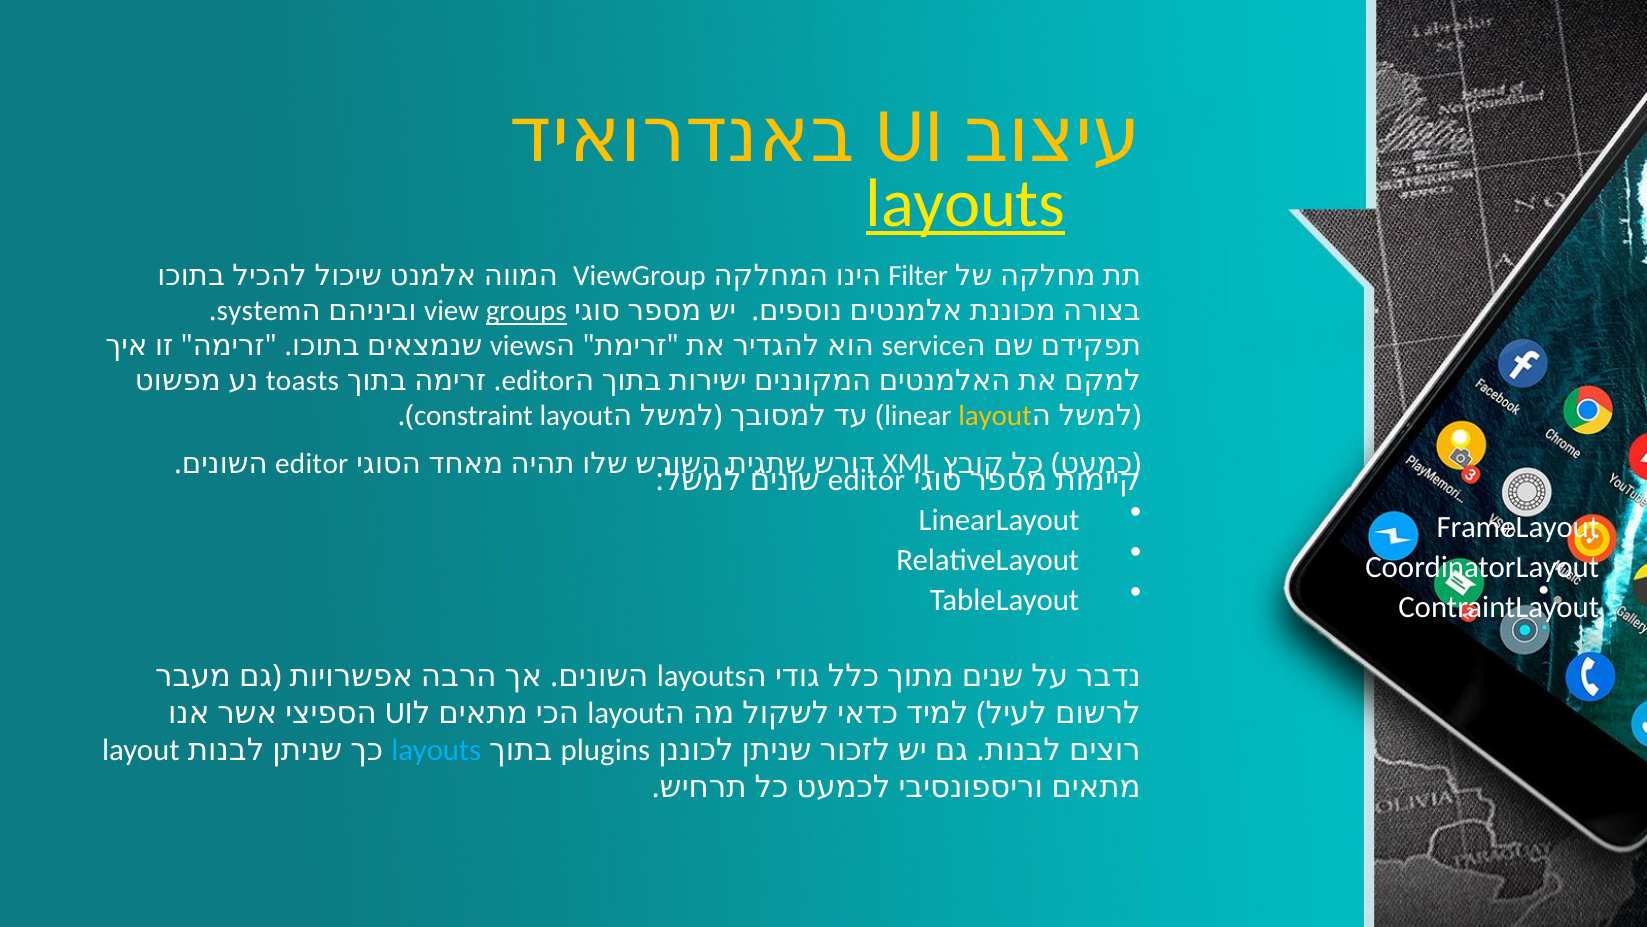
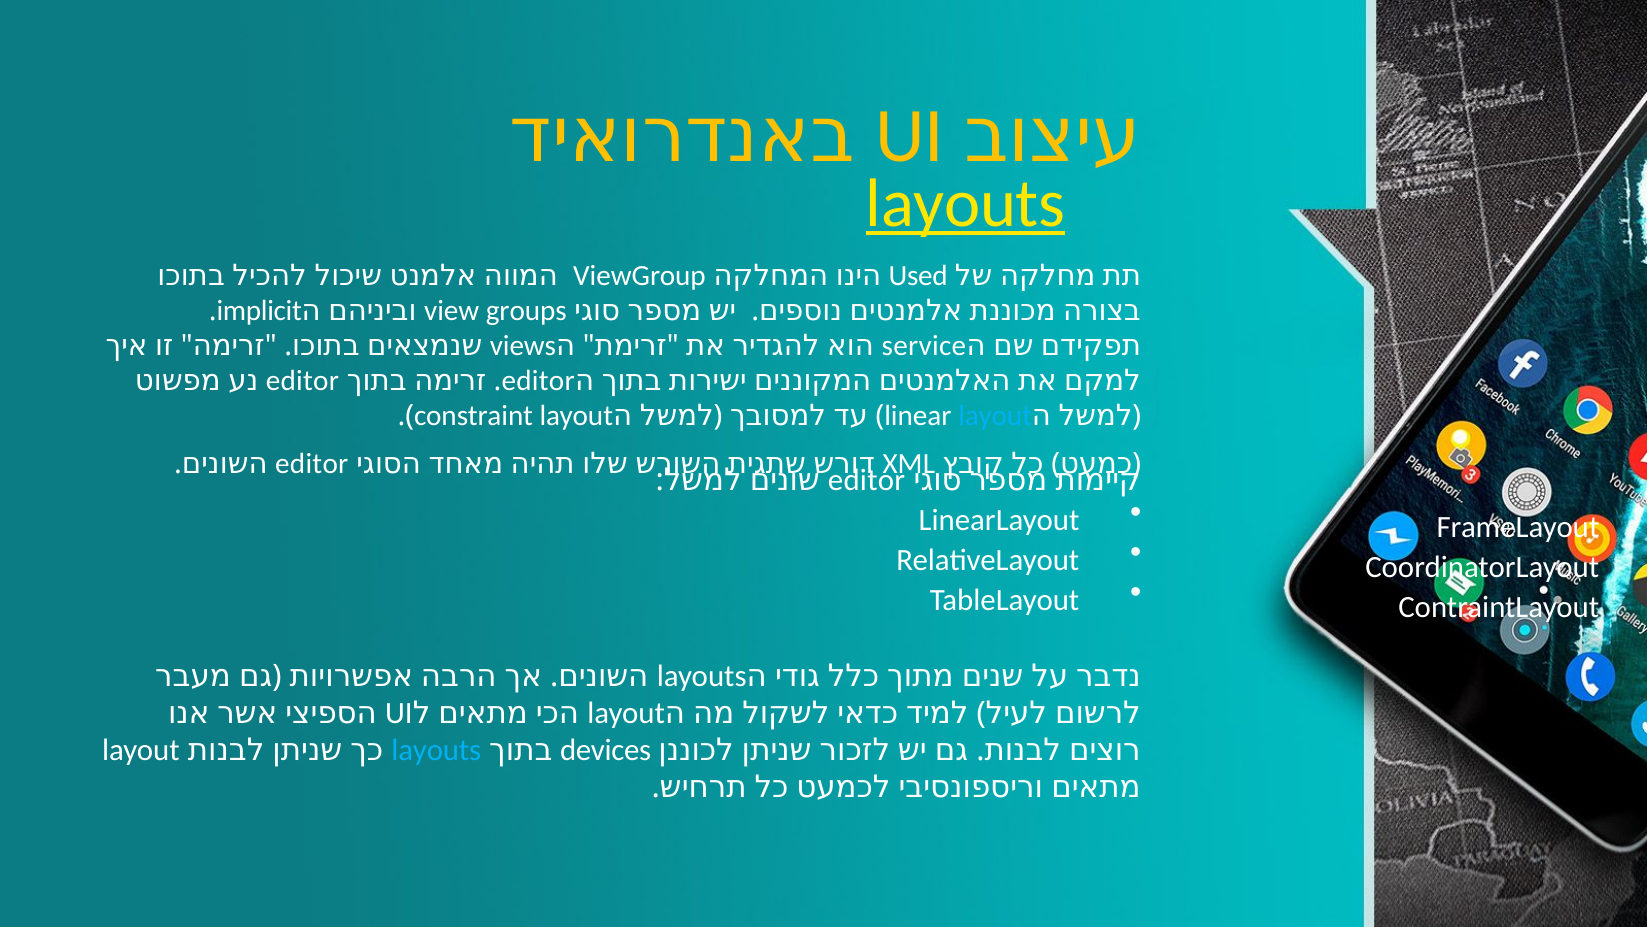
Filter: Filter -> Used
system: system -> implicit
groups underline: present -> none
toasts at (302, 381): toasts -> editor
layout at (995, 416) colour: yellow -> light blue
plugins: plugins -> devices
